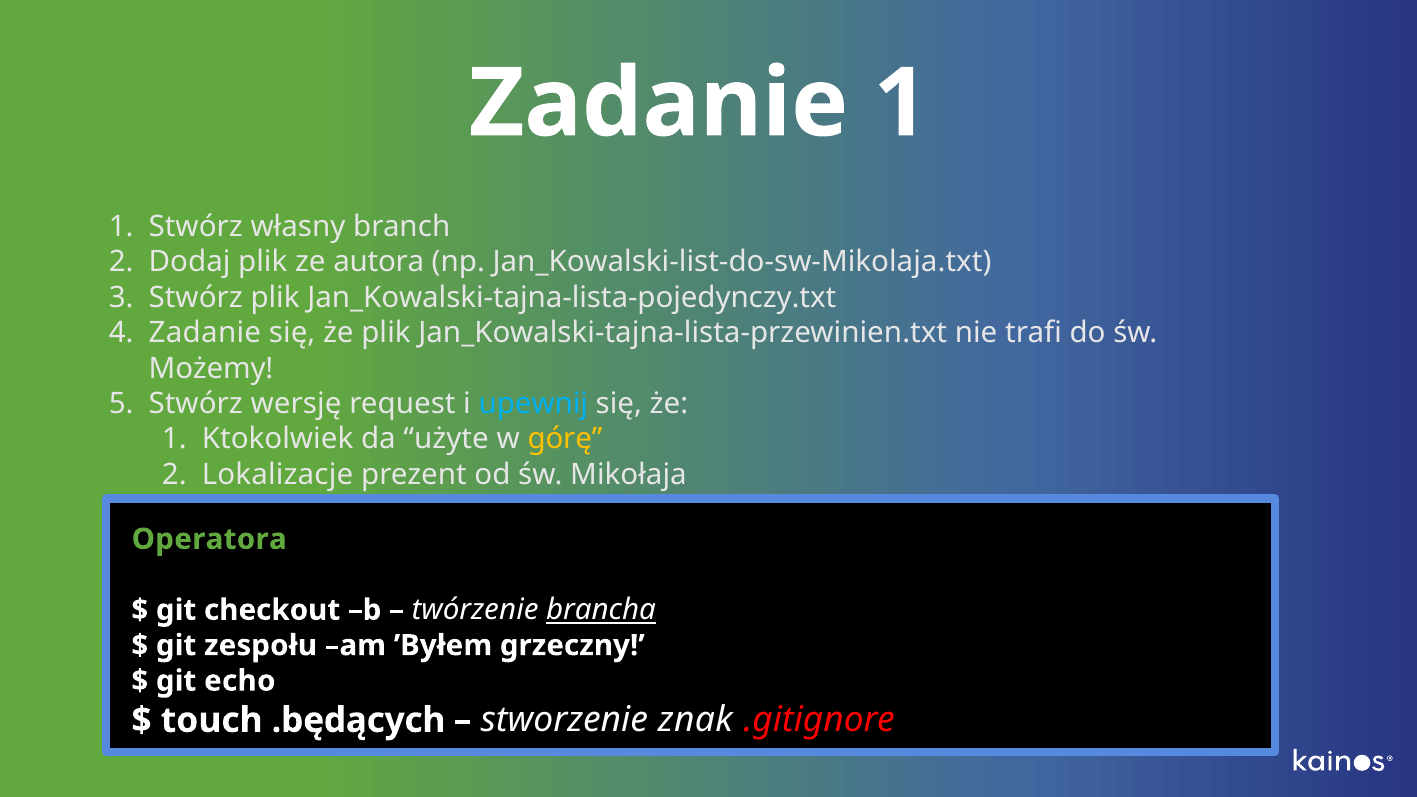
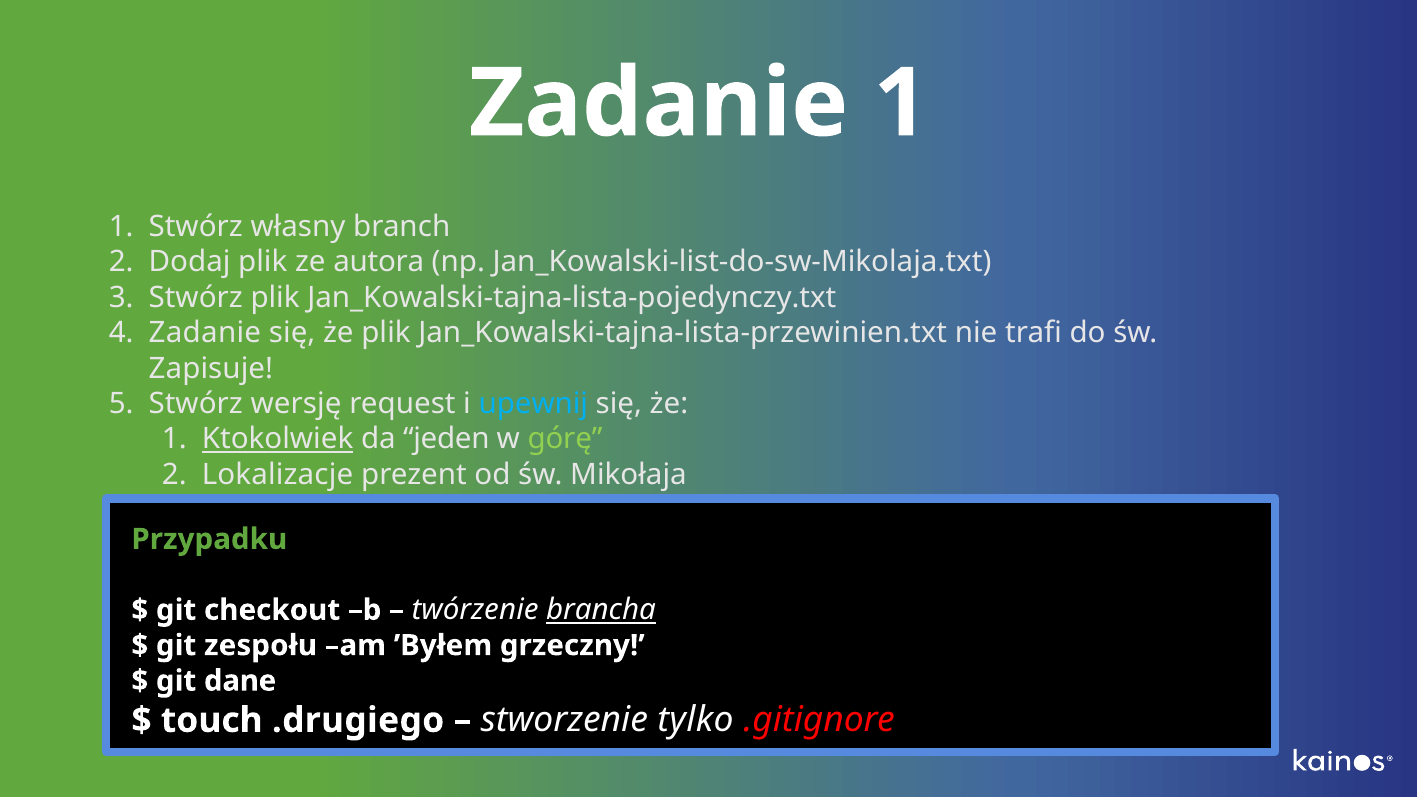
Możemy: Możemy -> Zapisuje
Ktokolwiek underline: none -> present
użyte: użyte -> jeden
górę colour: yellow -> light green
Operatora: Operatora -> Przypadku
echo: echo -> dane
.będących: .będących -> .drugiego
znak: znak -> tylko
